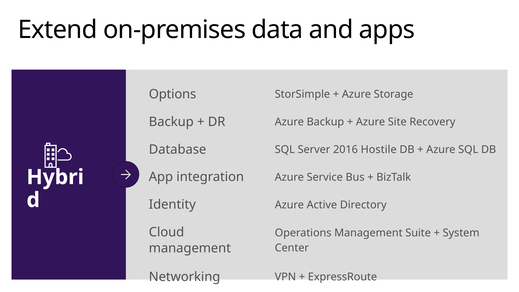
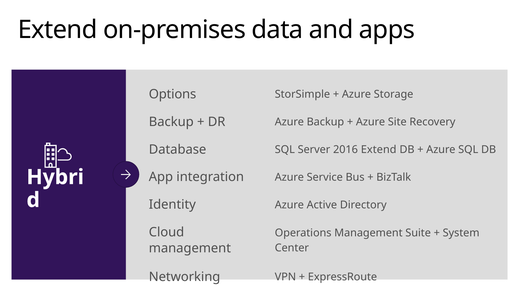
2016 Hostile: Hostile -> Extend
